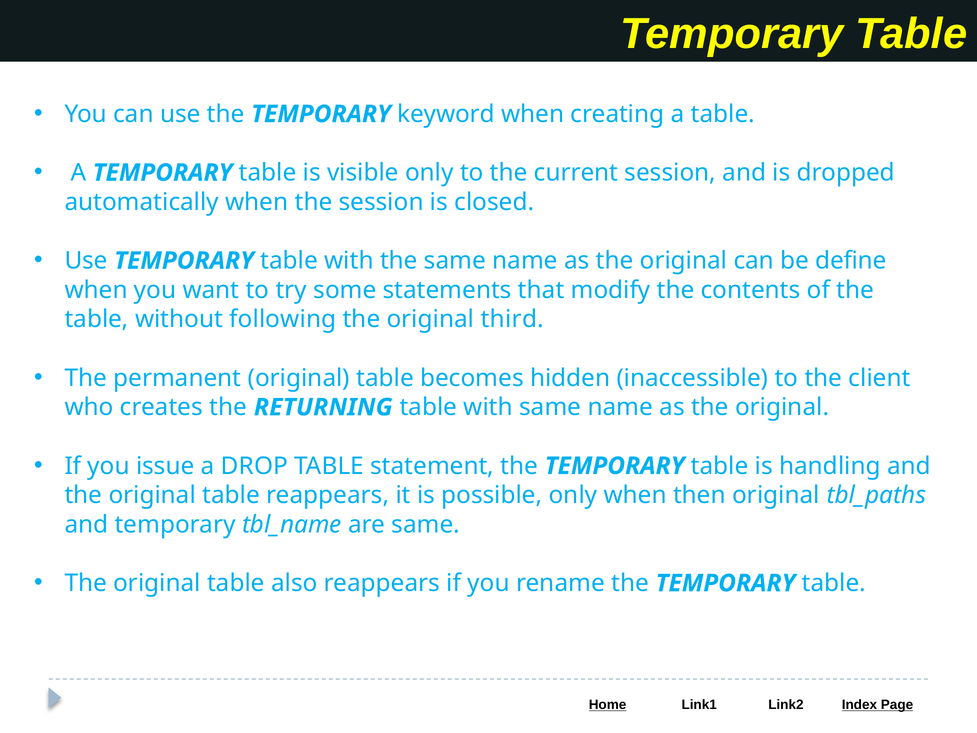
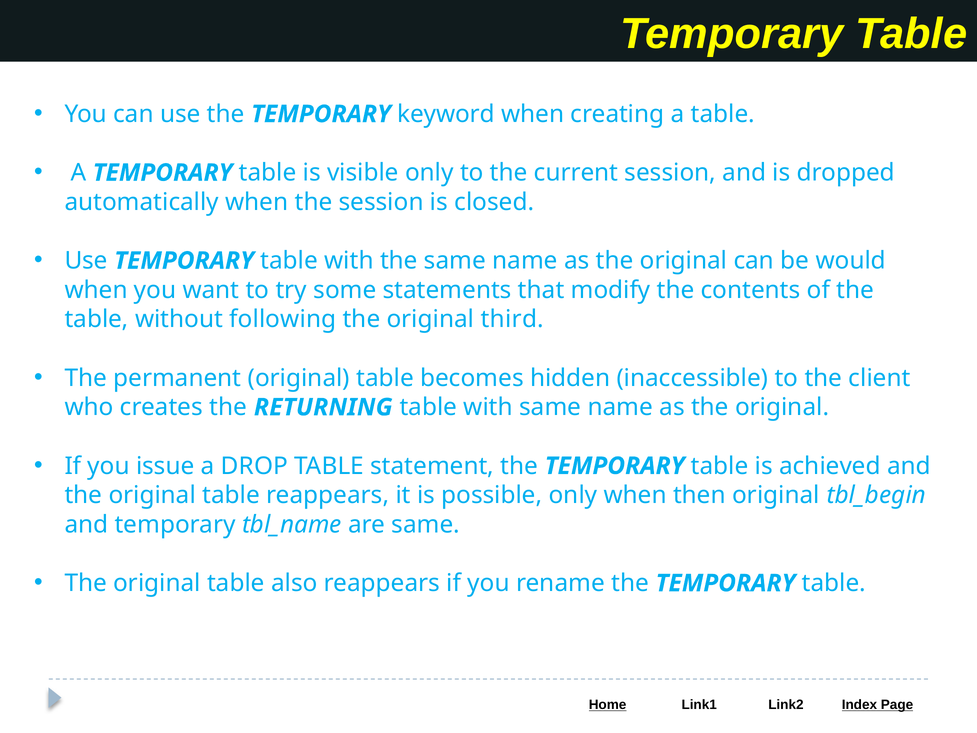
define: define -> would
handling: handling -> achieved
tbl_paths: tbl_paths -> tbl_begin
